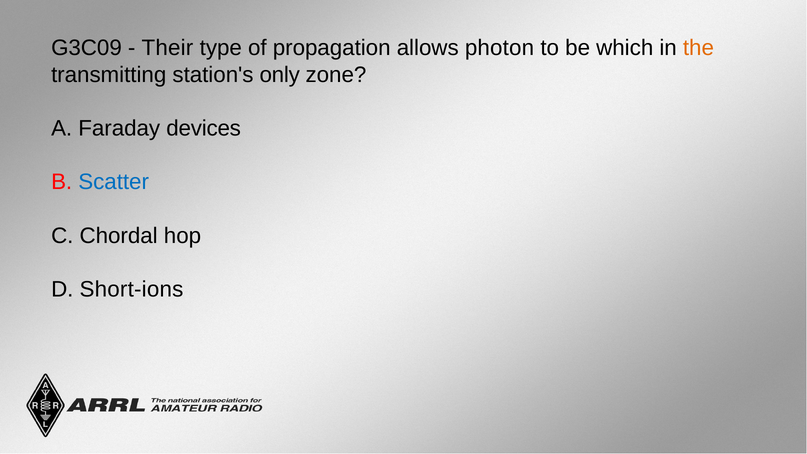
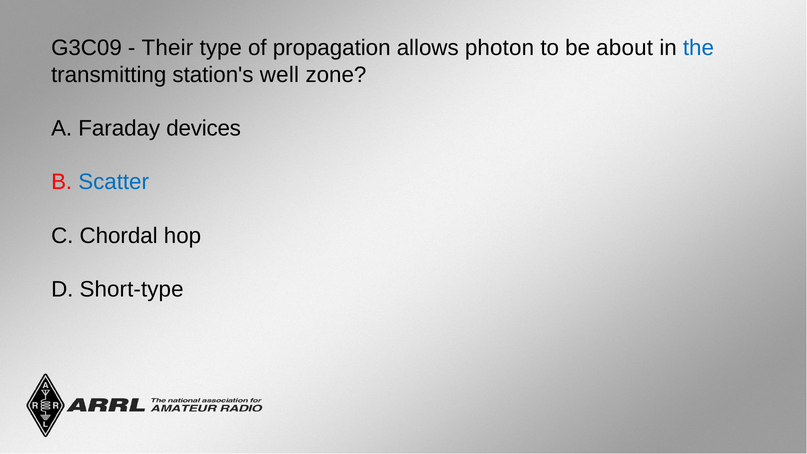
which: which -> about
the colour: orange -> blue
only: only -> well
Short-ions: Short-ions -> Short-type
